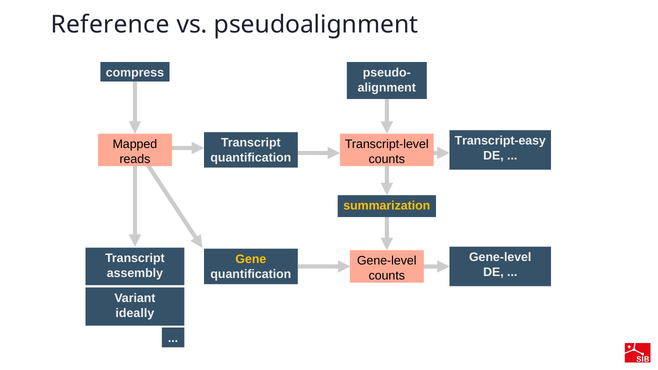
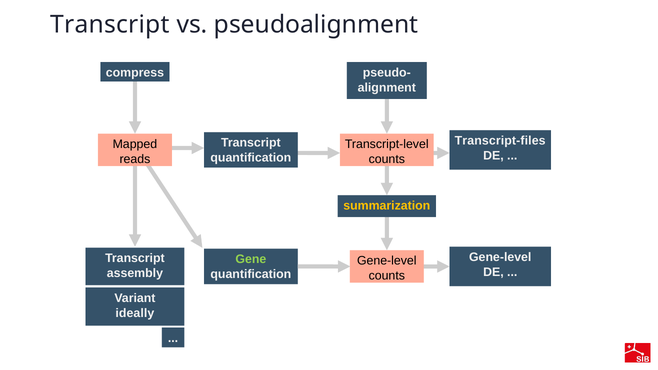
Reference at (110, 25): Reference -> Transcript
Transcript-easy: Transcript-easy -> Transcript-files
Gene colour: yellow -> light green
